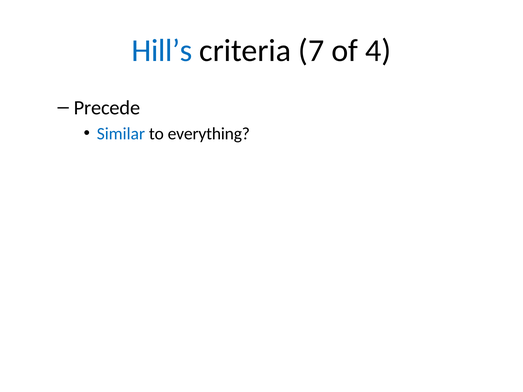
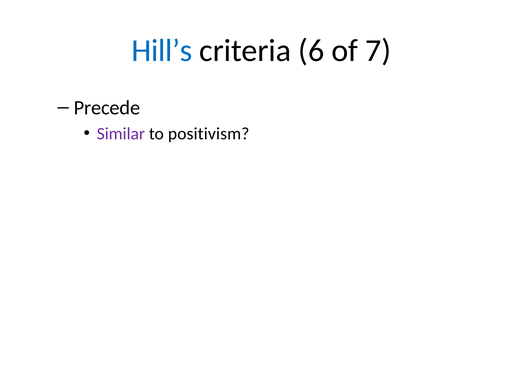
7: 7 -> 6
4: 4 -> 7
Similar colour: blue -> purple
everything: everything -> positivism
